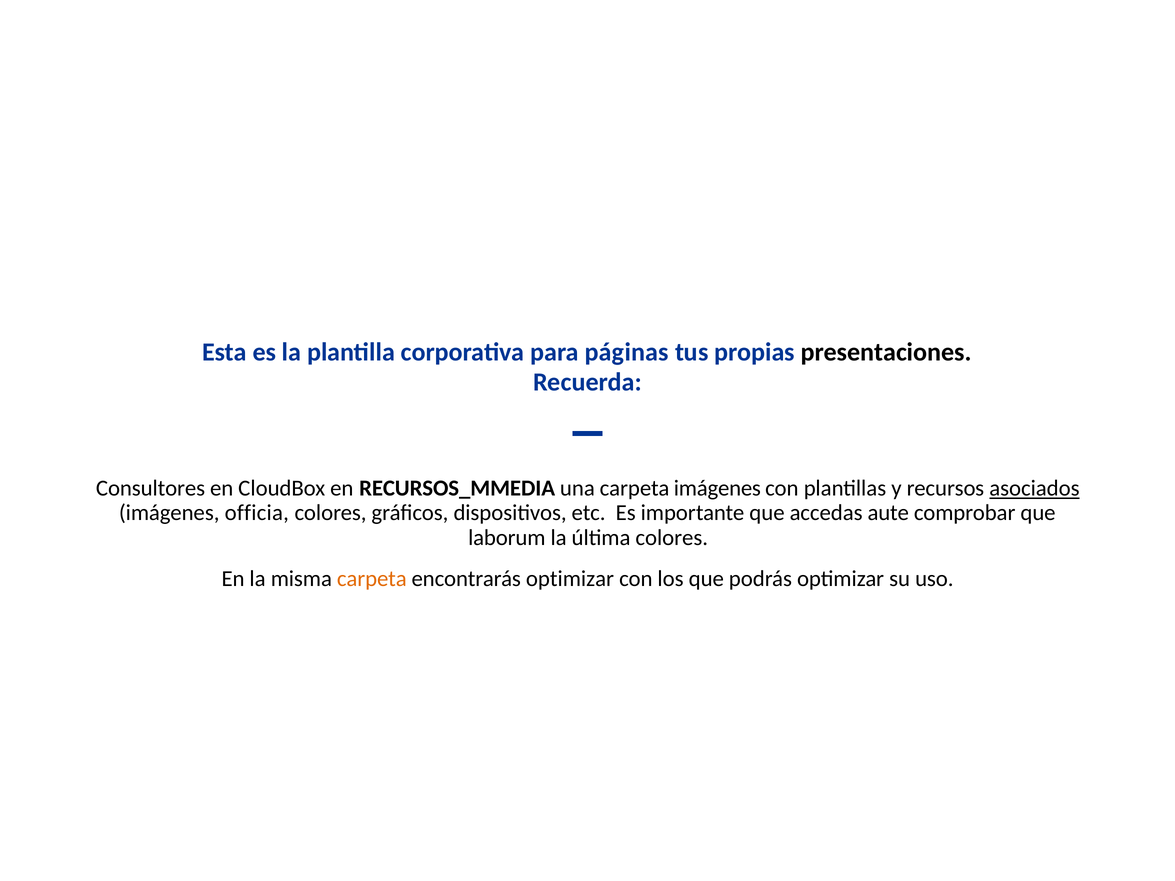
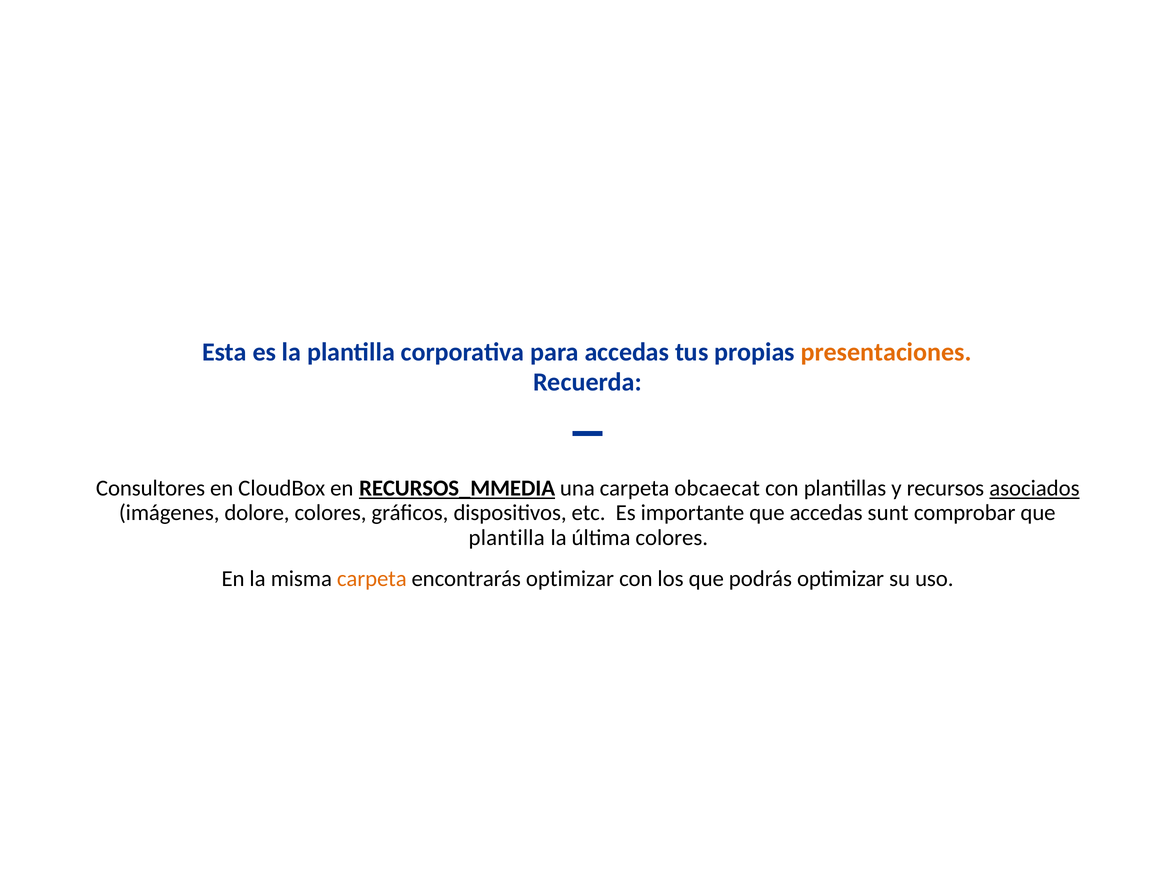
para páginas: páginas -> accedas
presentaciones colour: black -> orange
RECURSOS_MMEDIA underline: none -> present
carpeta imágenes: imágenes -> obcaecat
officia: officia -> dolore
aute: aute -> sunt
laborum at (507, 538): laborum -> plantilla
